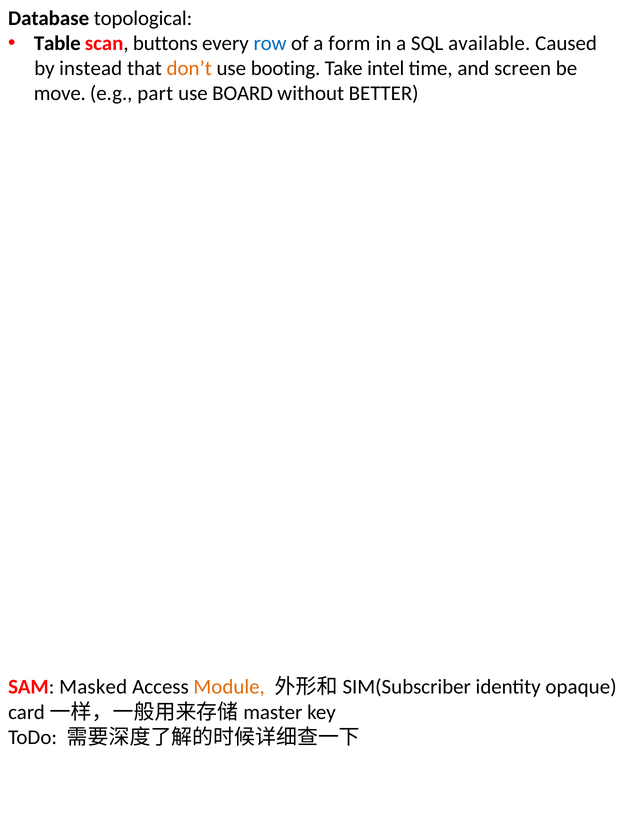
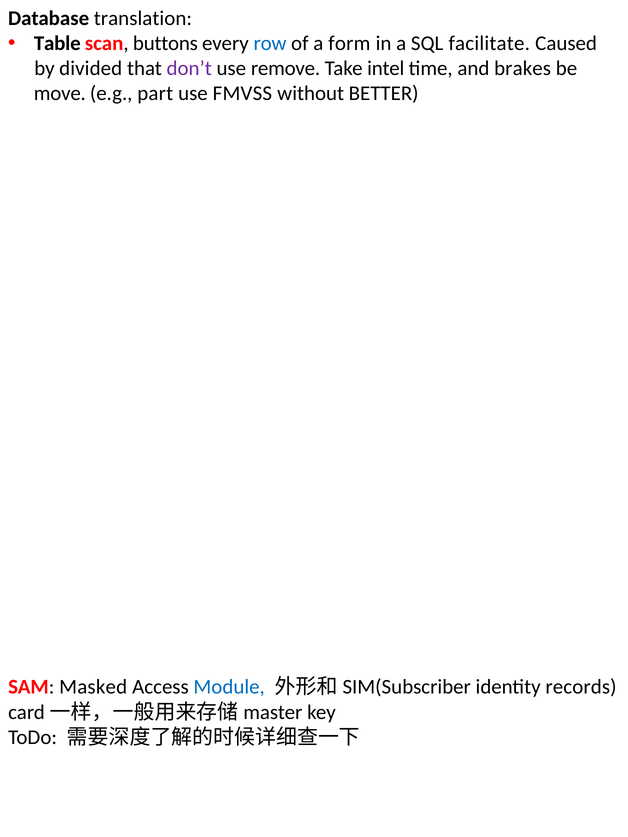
topological: topological -> translation
available: available -> facilitate
instead: instead -> divided
don’t colour: orange -> purple
booting: booting -> remove
screen: screen -> brakes
BOARD: BOARD -> FMVSS
Module colour: orange -> blue
opaque: opaque -> records
